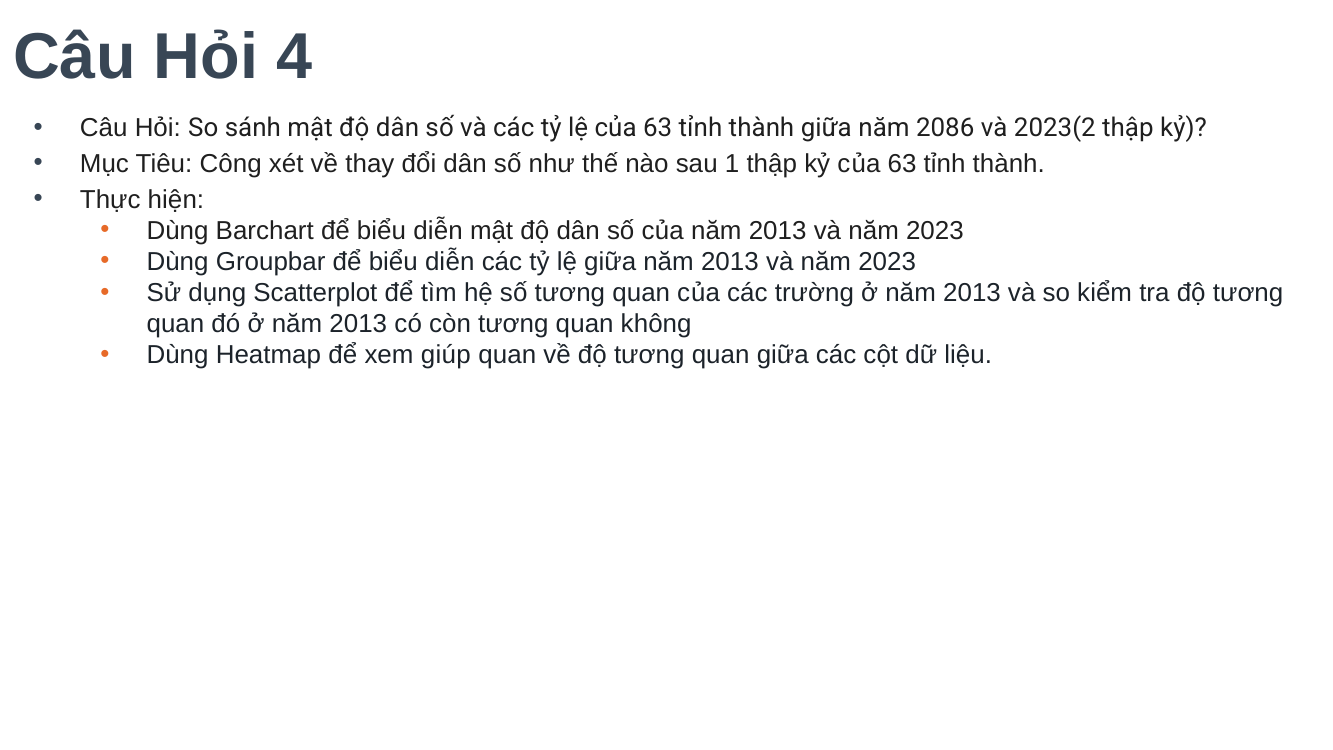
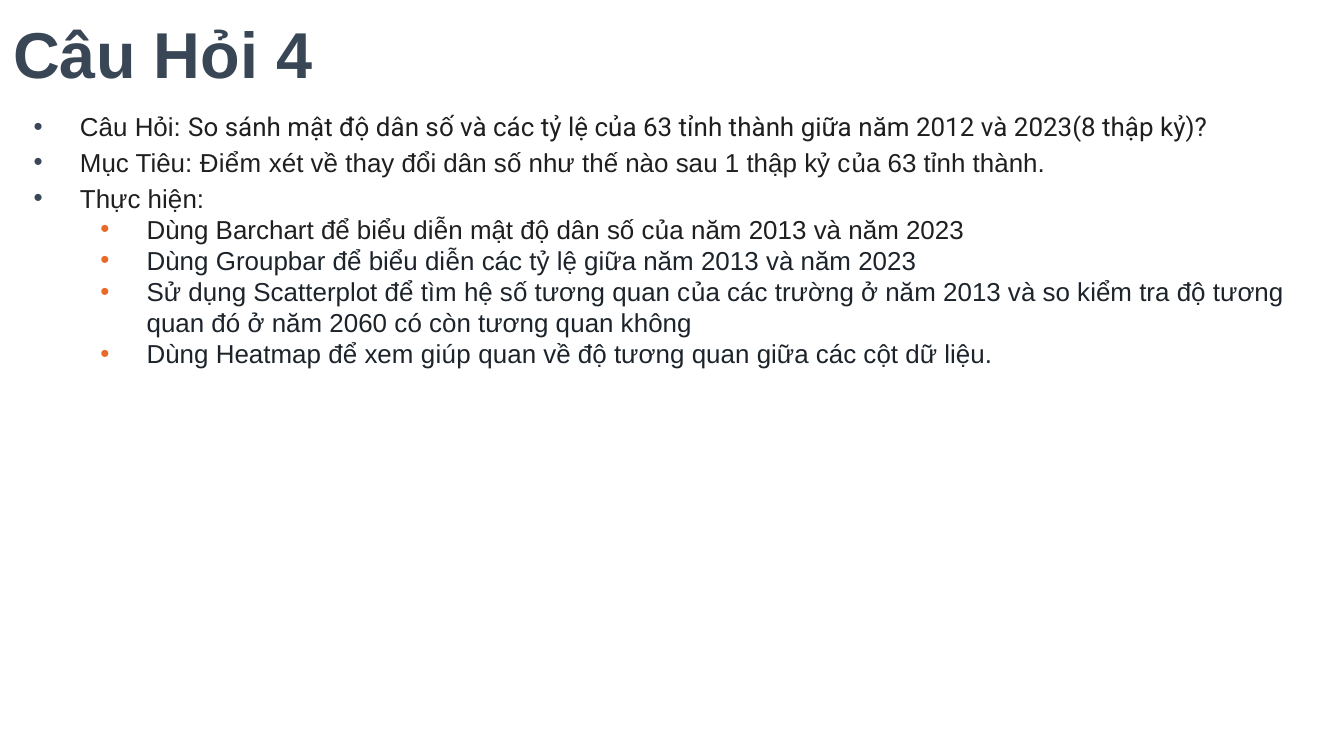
2086: 2086 -> 2012
2023(2: 2023(2 -> 2023(8
Công: Công -> Điểm
đó ở năm 2013: 2013 -> 2060
